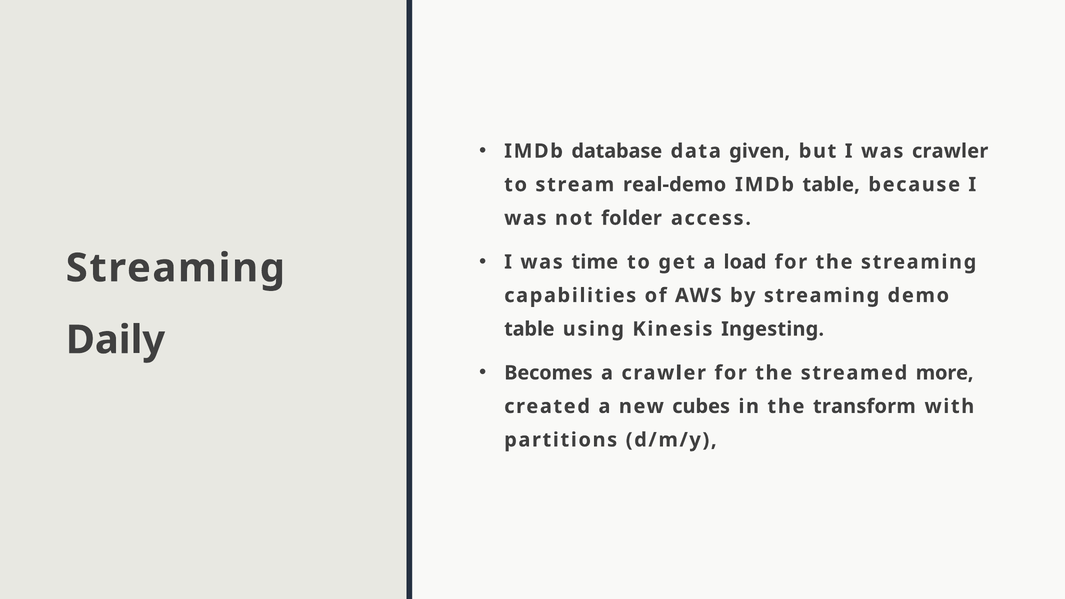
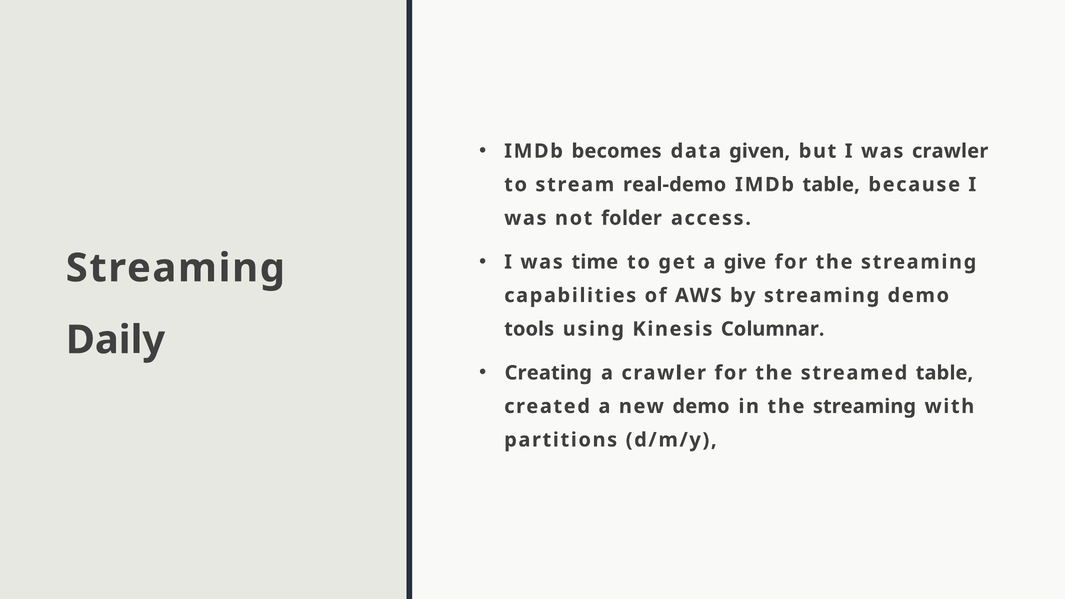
database: database -> becomes
load: load -> give
table at (529, 329): table -> tools
Ingesting: Ingesting -> Columnar
Becomes: Becomes -> Creating
streamed more: more -> table
new cubes: cubes -> demo
in the transform: transform -> streaming
